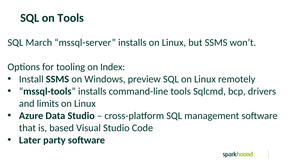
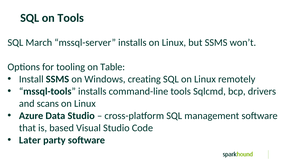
Index: Index -> Table
preview: preview -> creating
limits: limits -> scans
